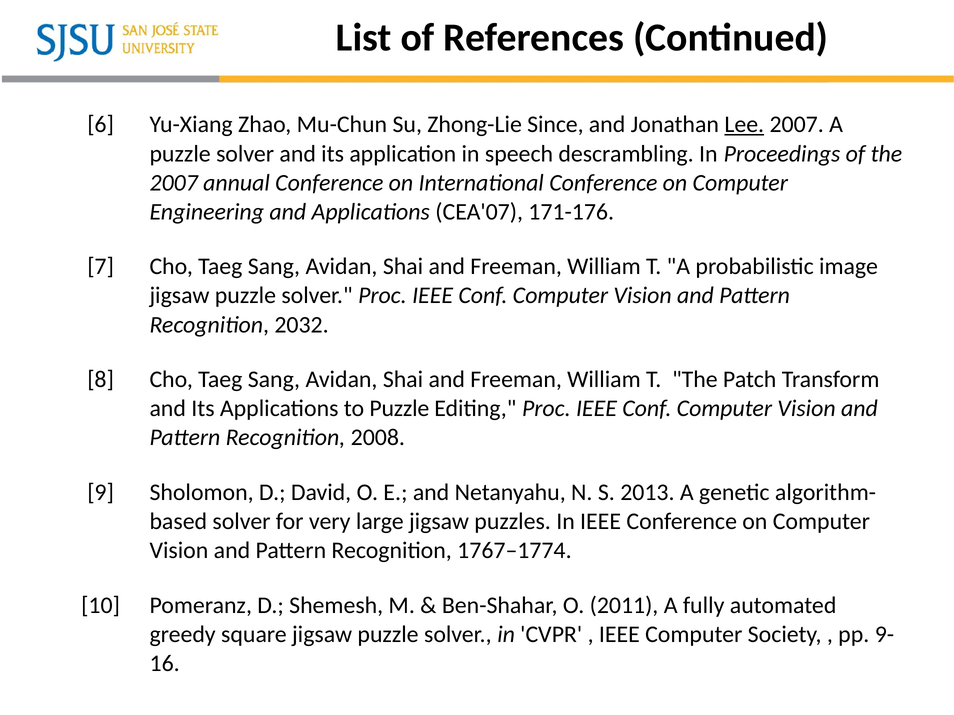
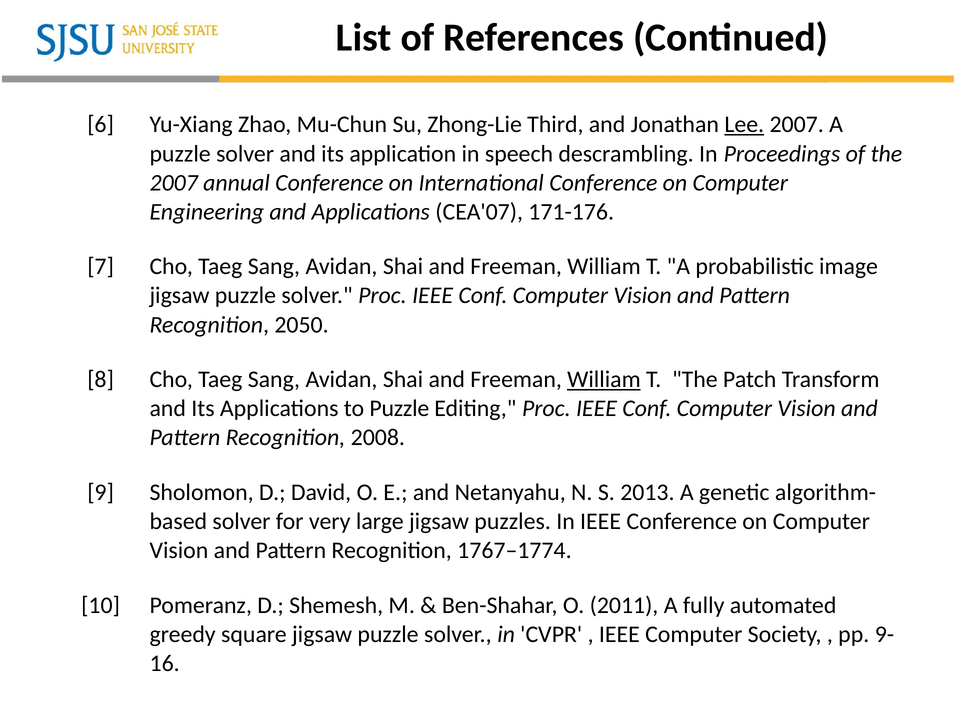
Since: Since -> Third
2032: 2032 -> 2050
William at (604, 380) underline: none -> present
